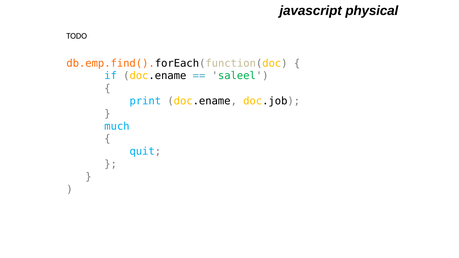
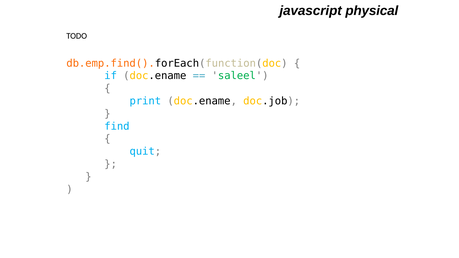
much: much -> find
